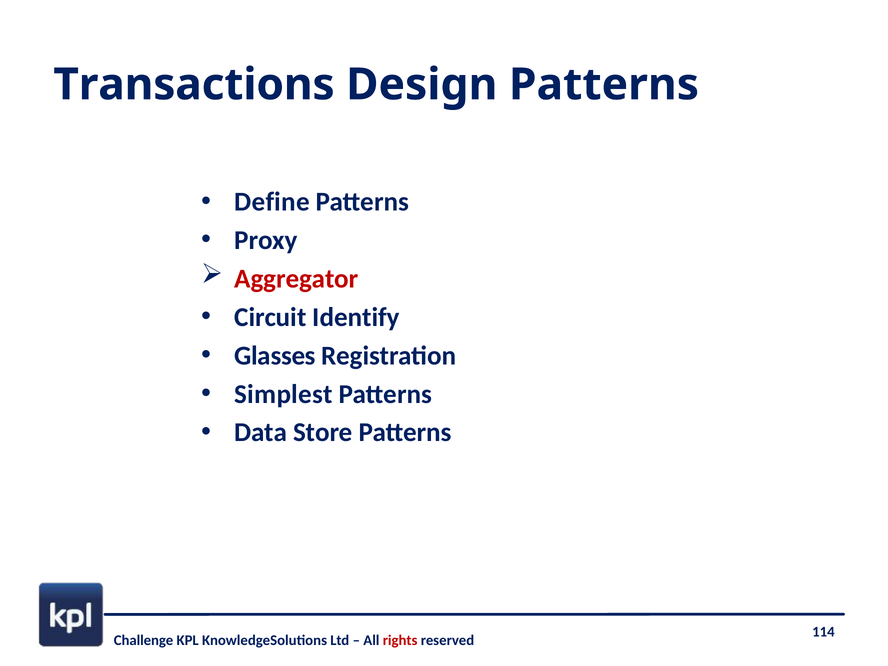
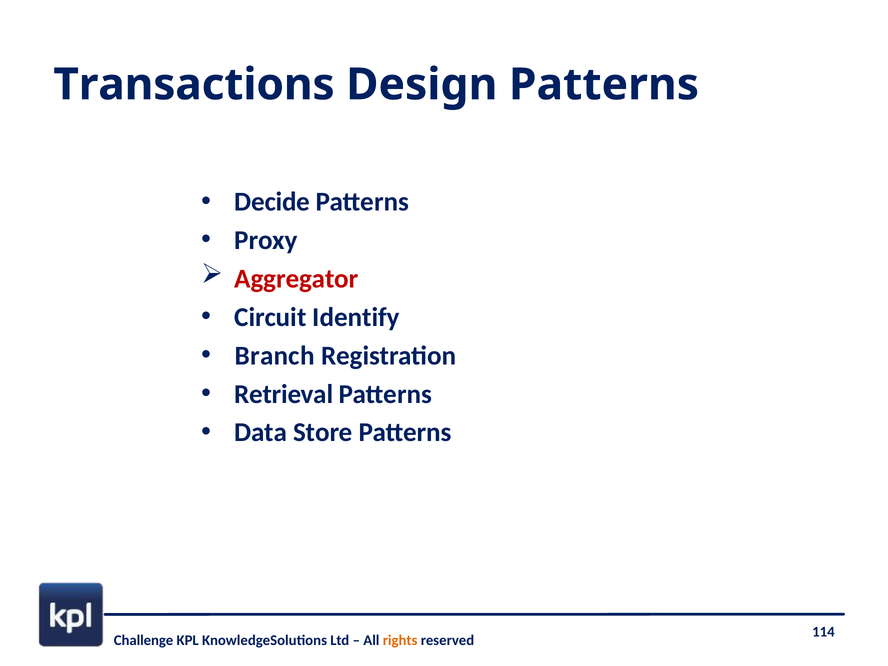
Define: Define -> Decide
Glasses: Glasses -> Branch
Simplest: Simplest -> Retrieval
rights colour: red -> orange
